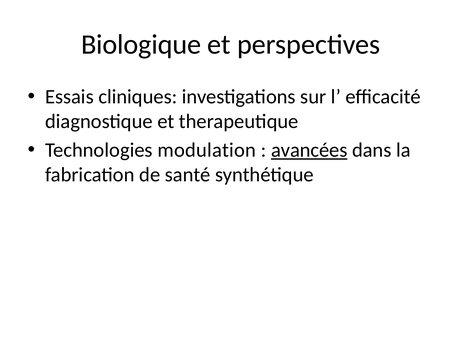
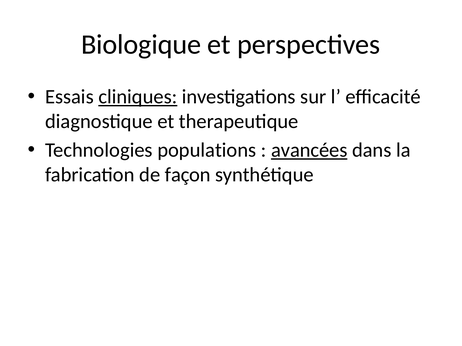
cliniques underline: none -> present
modulation: modulation -> populations
santé: santé -> façon
